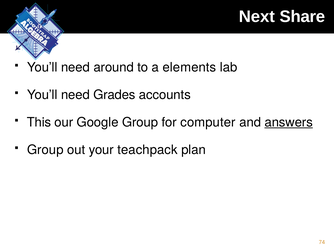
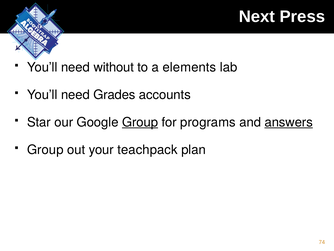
Share: Share -> Press
around: around -> without
This: This -> Star
Group at (140, 122) underline: none -> present
computer: computer -> programs
